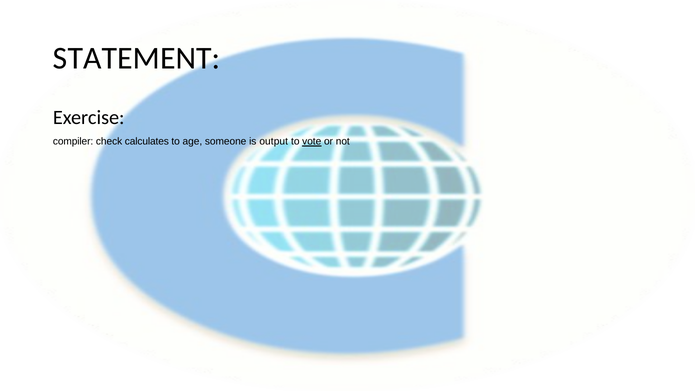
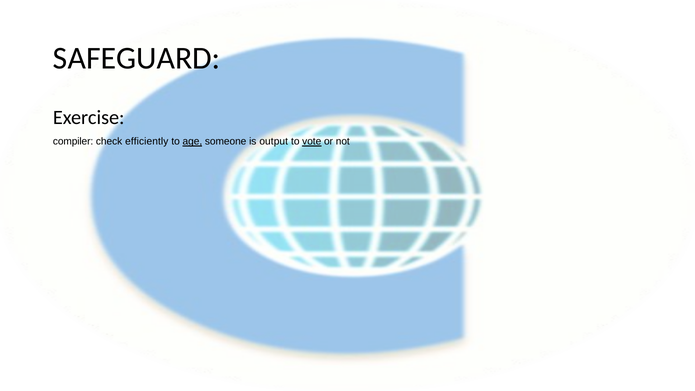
STATEMENT: STATEMENT -> SAFEGUARD
calculates: calculates -> efficiently
age underline: none -> present
